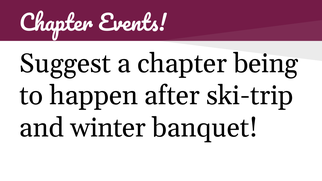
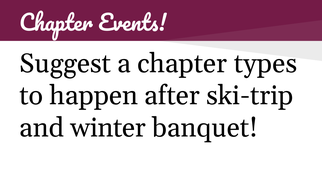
being: being -> types
